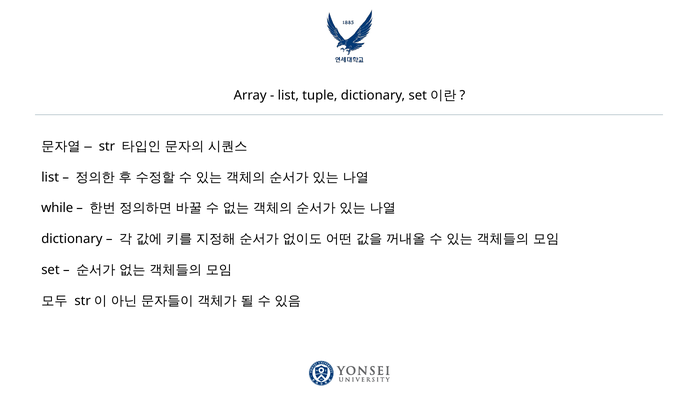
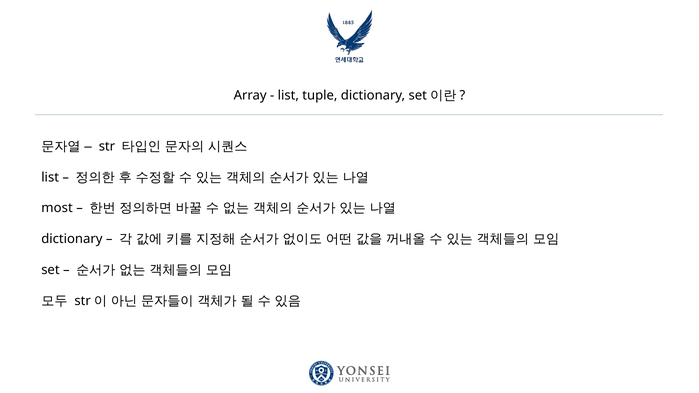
while: while -> most
